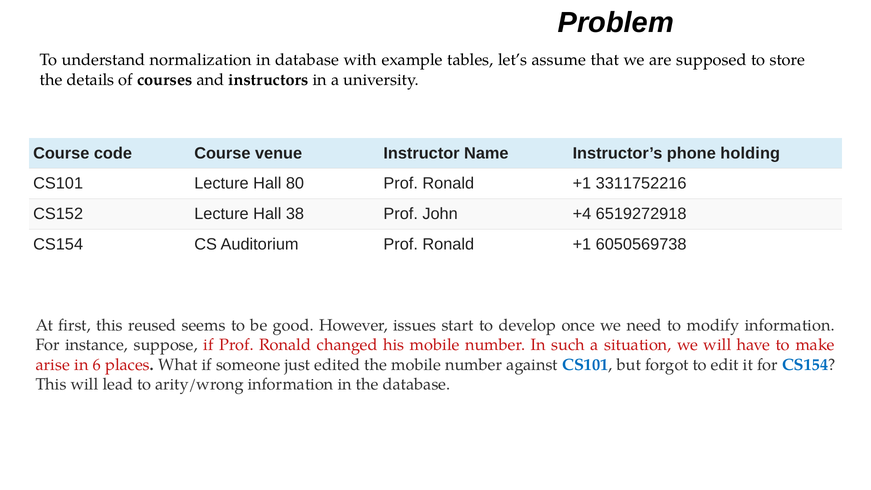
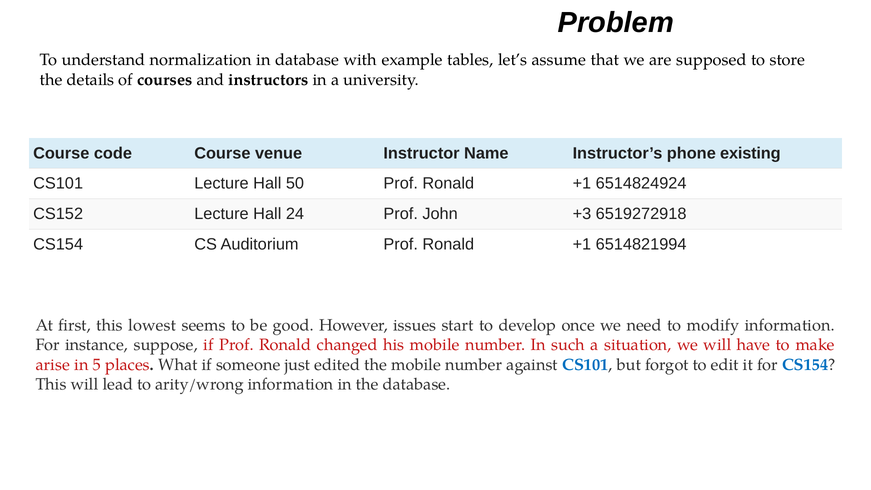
holding: holding -> existing
80: 80 -> 50
3311752216: 3311752216 -> 6514824924
38: 38 -> 24
+4: +4 -> +3
6050569738: 6050569738 -> 6514821994
reused: reused -> lowest
6: 6 -> 5
